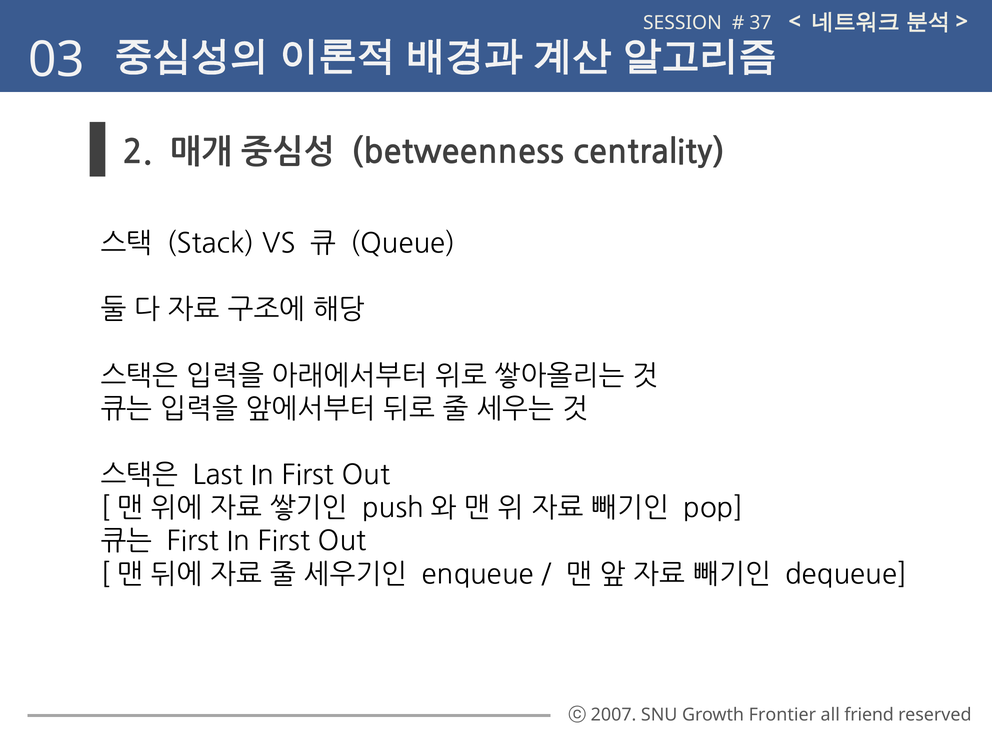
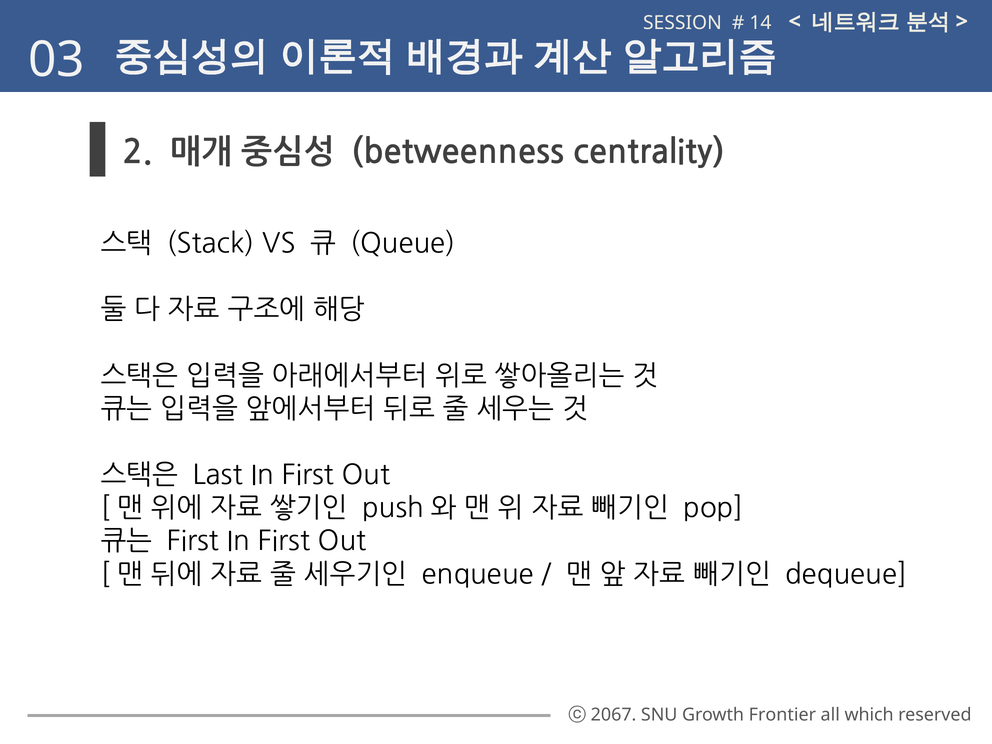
37: 37 -> 14
2007: 2007 -> 2067
friend: friend -> which
